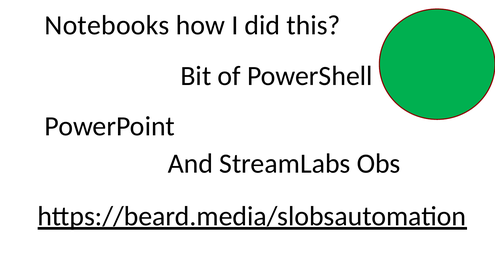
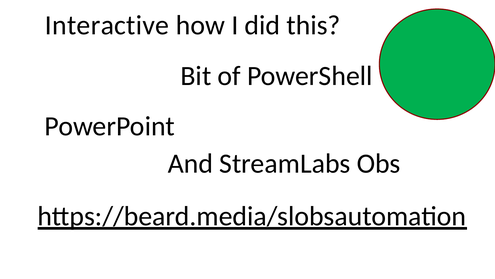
Notebooks: Notebooks -> Interactive
